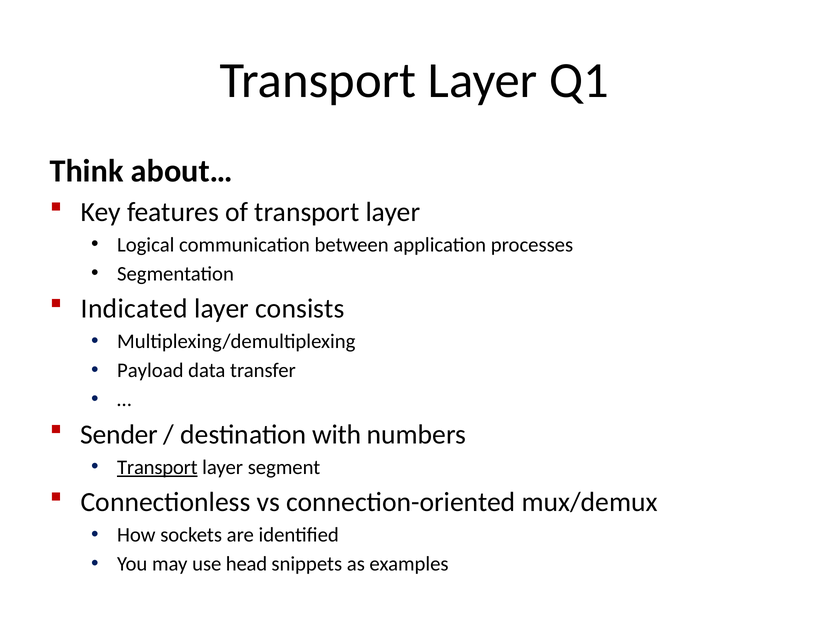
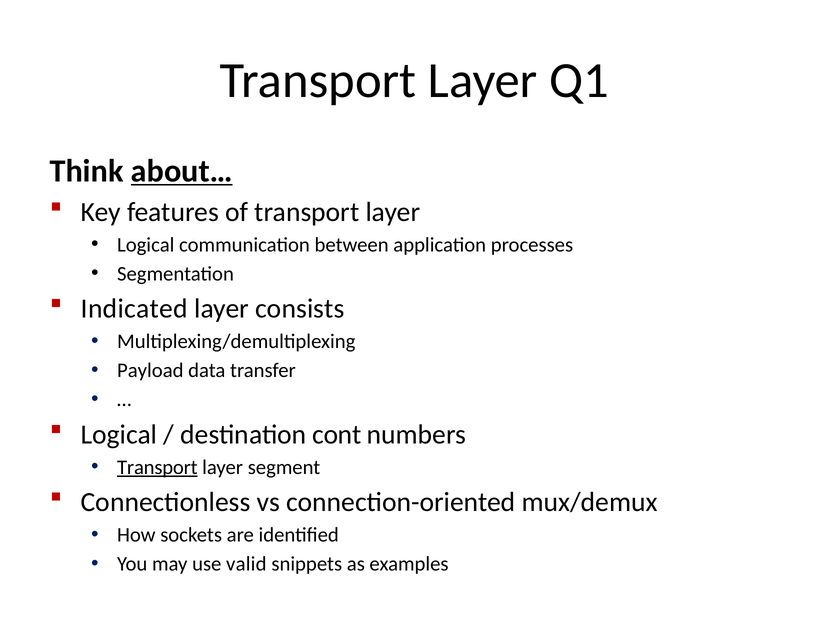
about… underline: none -> present
Sender at (119, 434): Sender -> Logical
with: with -> cont
head: head -> valid
